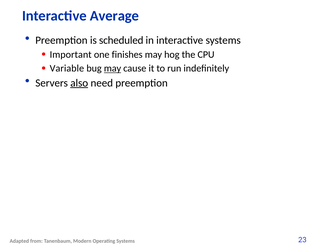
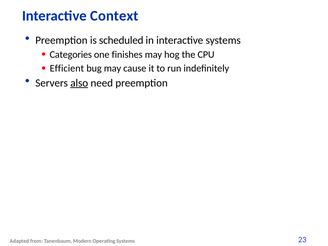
Average: Average -> Context
Important: Important -> Categories
Variable: Variable -> Efficient
may at (113, 68) underline: present -> none
